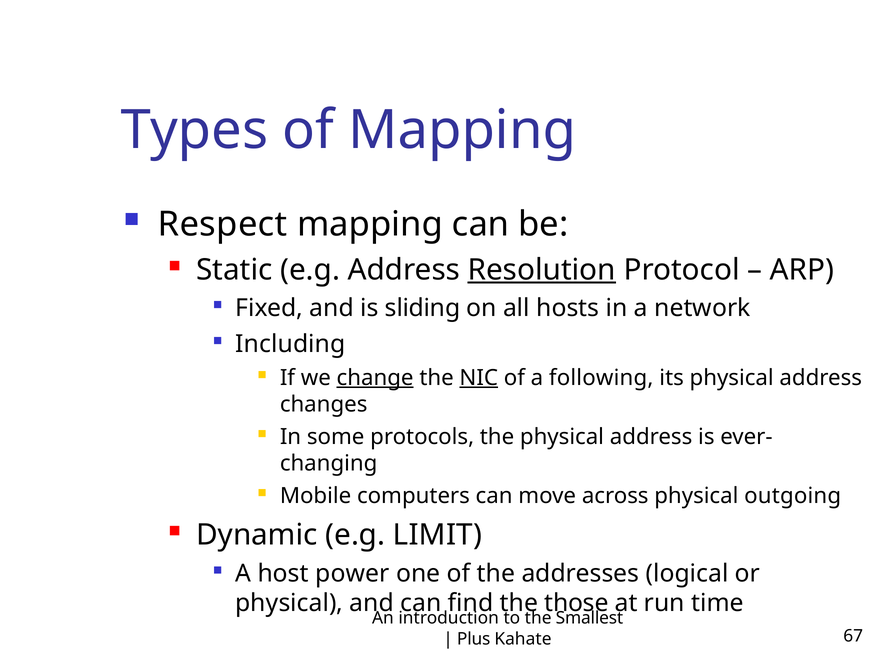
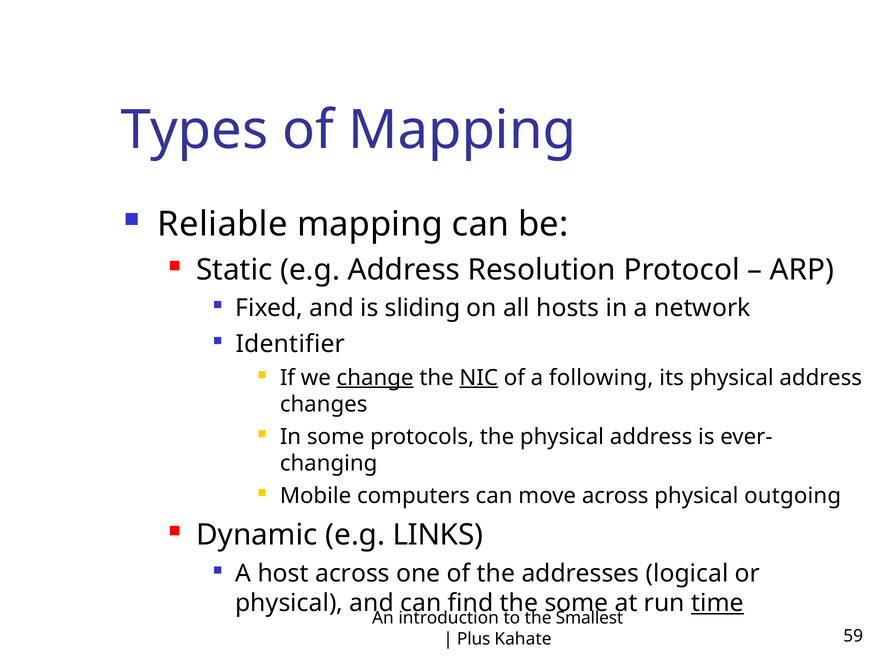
Respect: Respect -> Reliable
Resolution underline: present -> none
Including: Including -> Identifier
LIMIT: LIMIT -> LINKS
host power: power -> across
those at (577, 603): those -> some
time underline: none -> present
67: 67 -> 59
